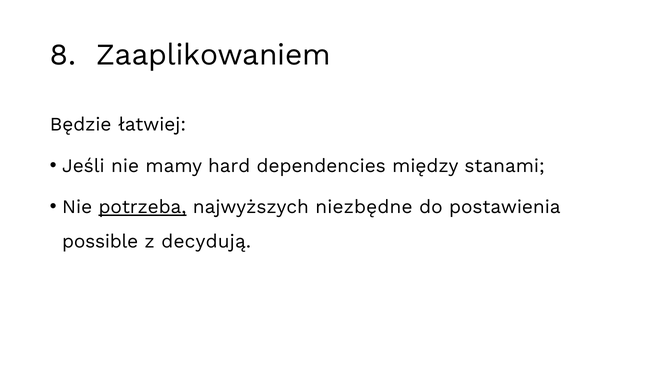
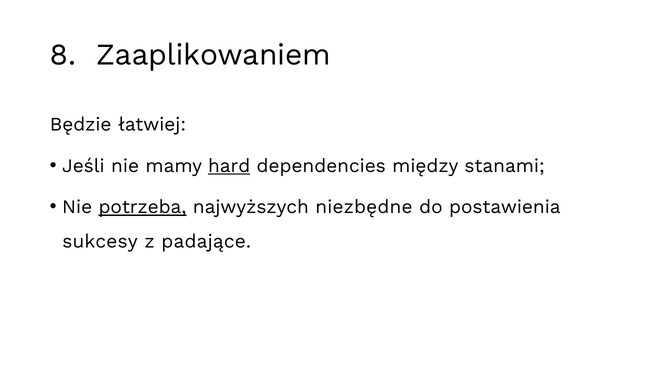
hard underline: none -> present
possible: possible -> sukcesy
decydują: decydują -> padające
